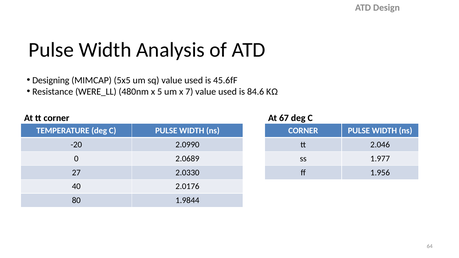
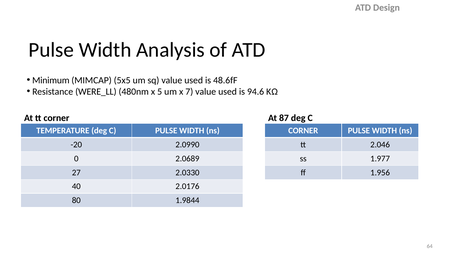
Designing: Designing -> Minimum
45.6fF: 45.6fF -> 48.6fF
84.6: 84.6 -> 94.6
67: 67 -> 87
